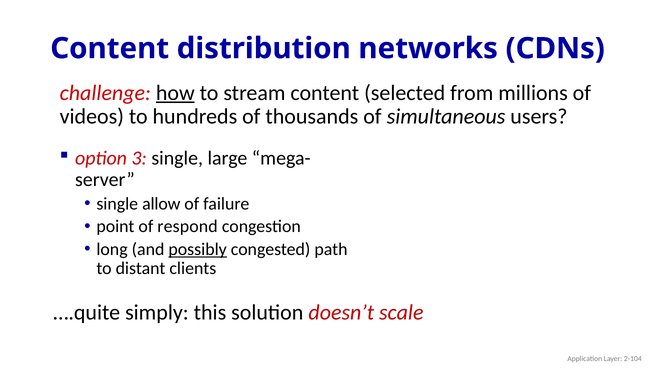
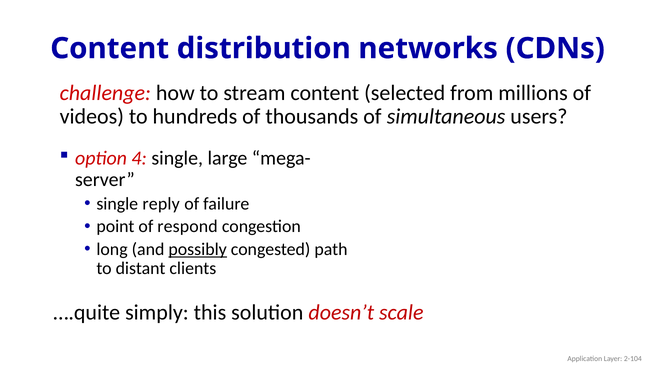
how underline: present -> none
3: 3 -> 4
allow: allow -> reply
